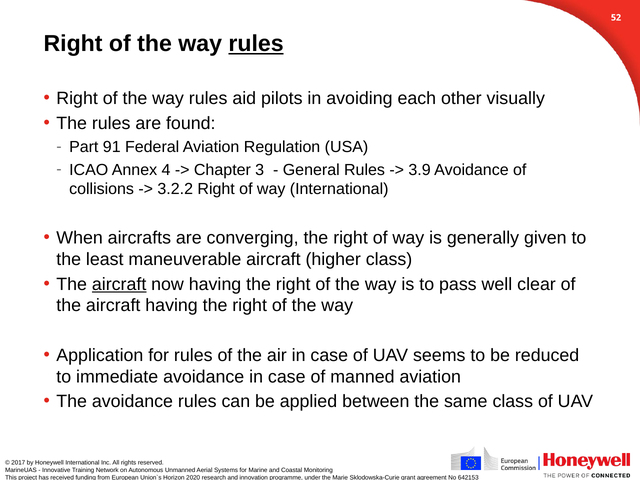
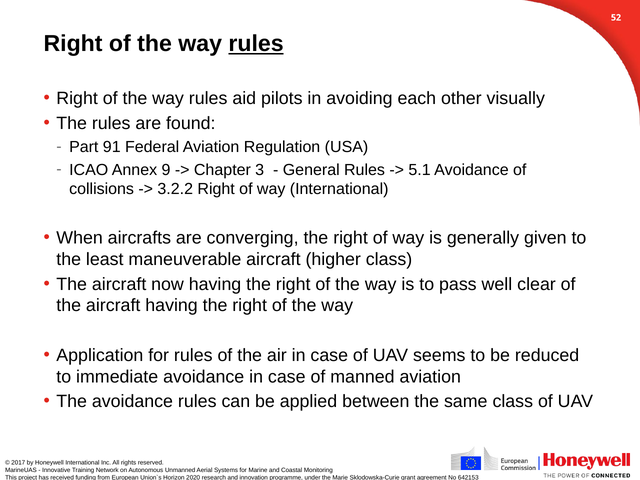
4: 4 -> 9
3.9: 3.9 -> 5.1
aircraft at (119, 284) underline: present -> none
